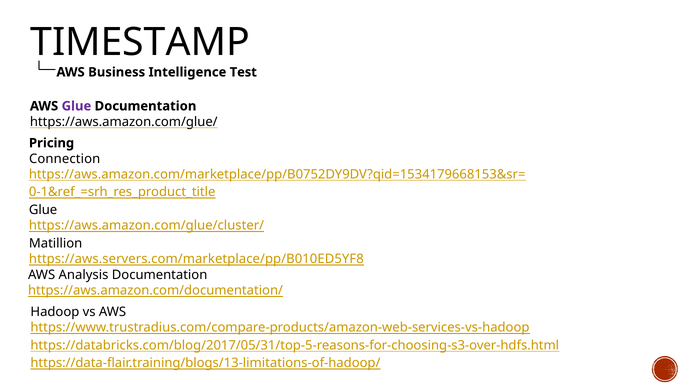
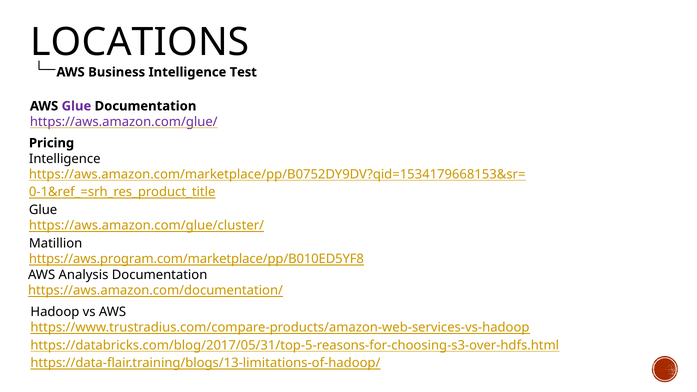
TIMESTAMP: TIMESTAMP -> LOCATIONS
https://aws.amazon.com/glue/ colour: black -> purple
Connection at (65, 159): Connection -> Intelligence
https://aws.servers.com/marketplace/pp/B010ED5YF8: https://aws.servers.com/marketplace/pp/B010ED5YF8 -> https://aws.program.com/marketplace/pp/B010ED5YF8
